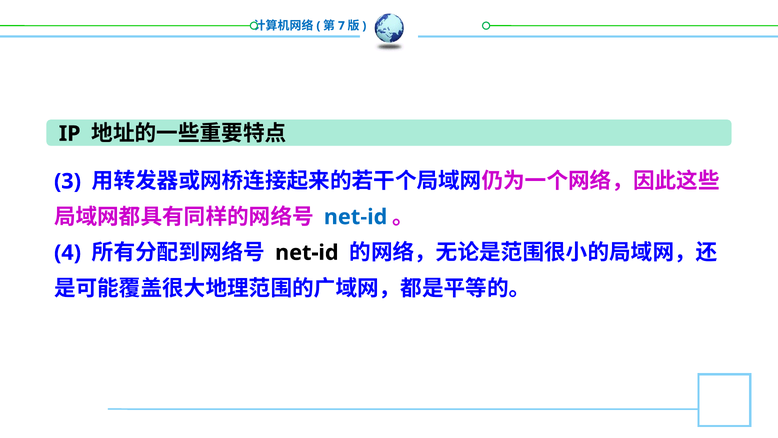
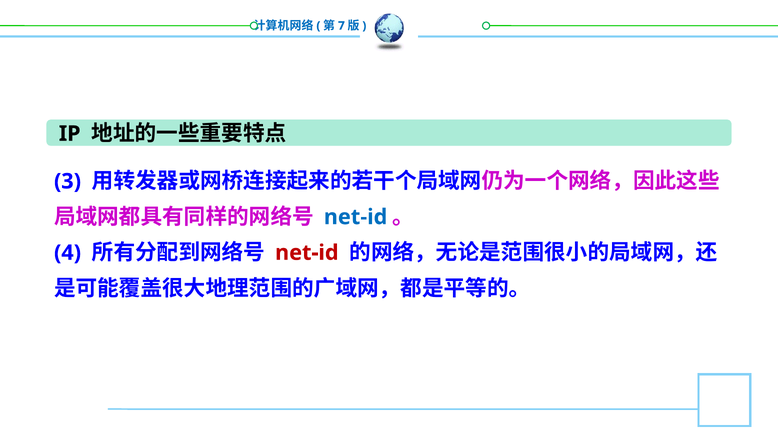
net-id at (307, 253) colour: black -> red
